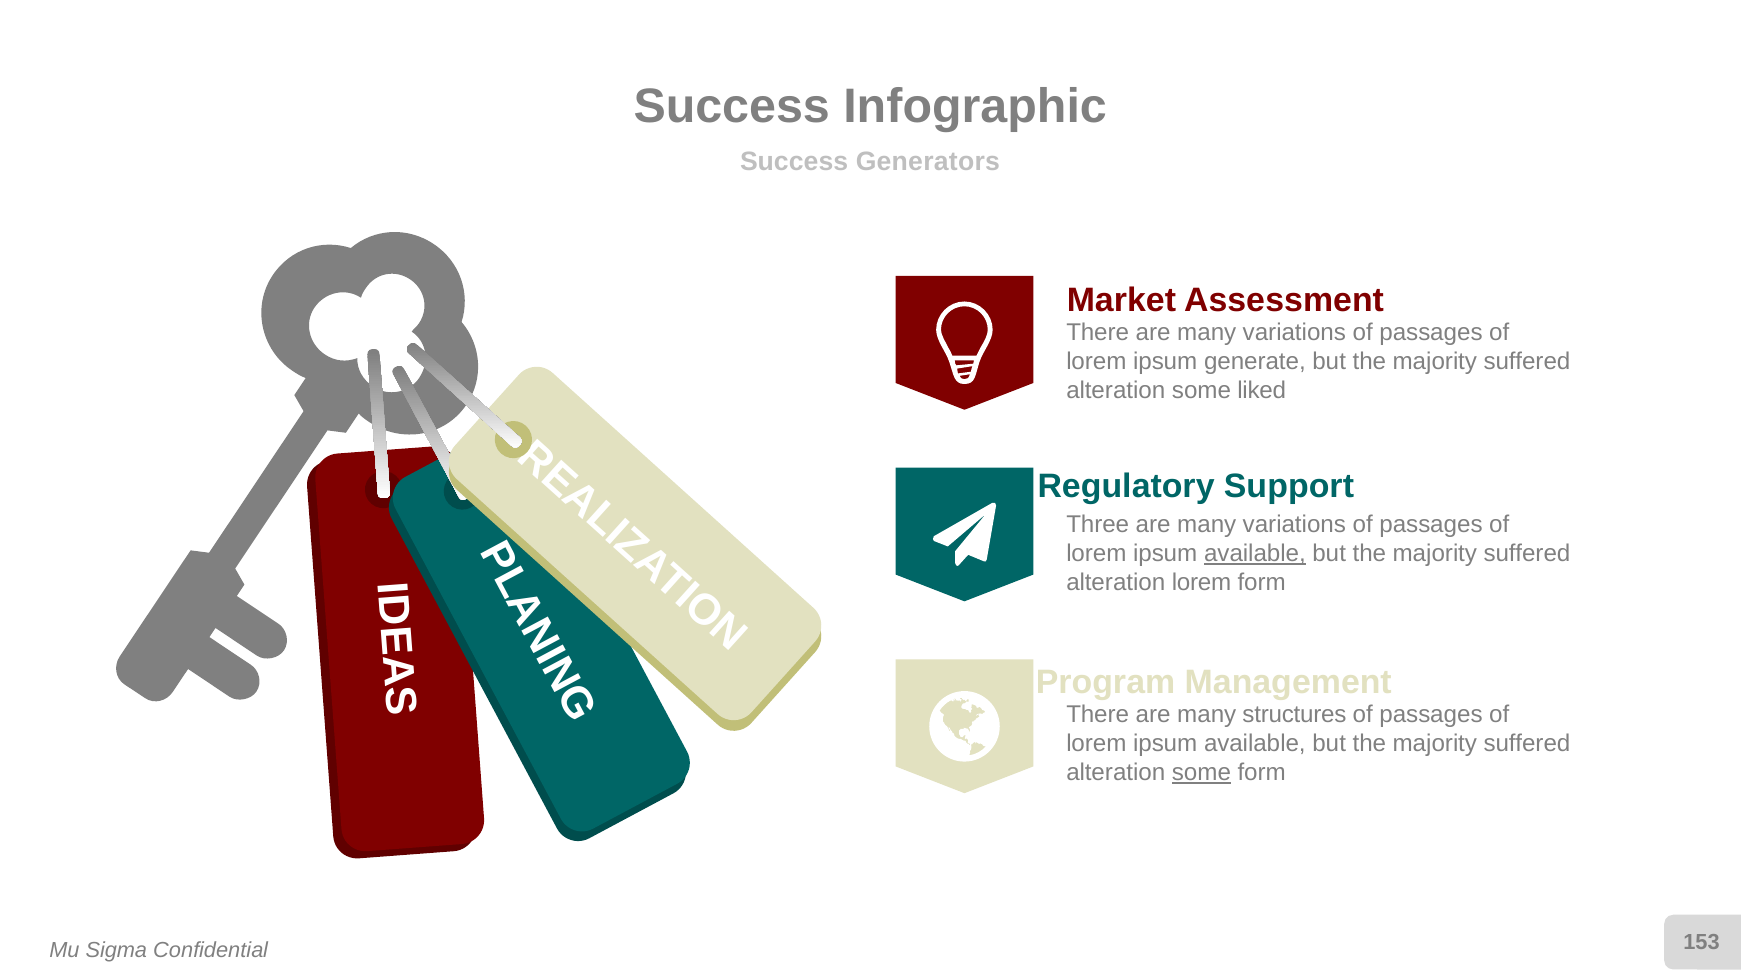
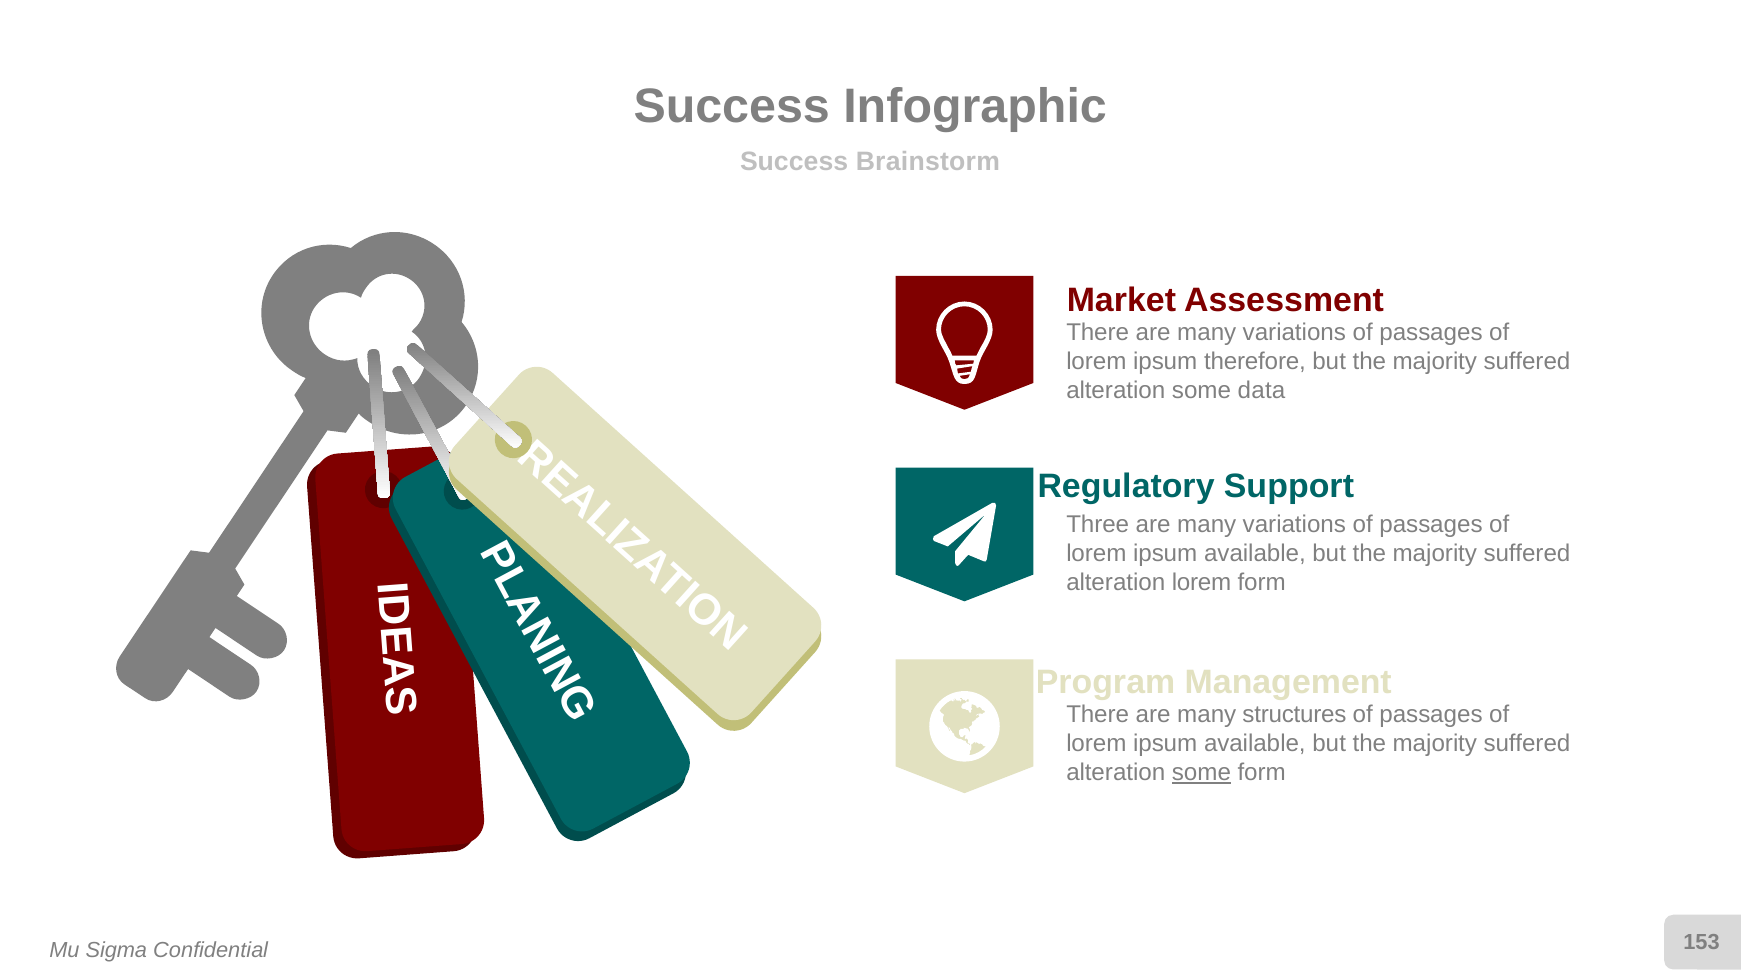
Generators: Generators -> Brainstorm
generate: generate -> therefore
liked: liked -> data
available at (1255, 554) underline: present -> none
